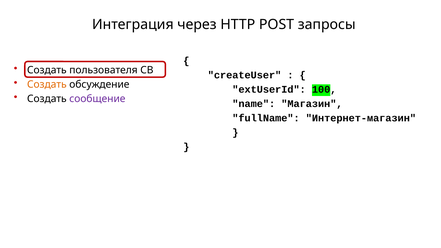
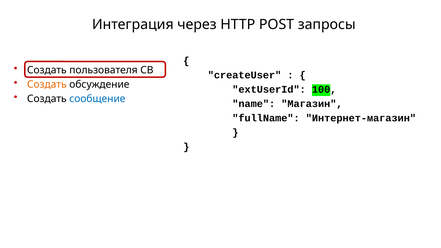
сообщение colour: purple -> blue
